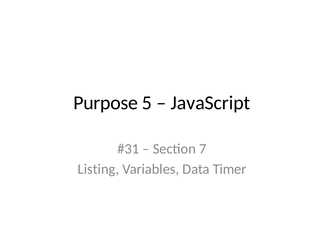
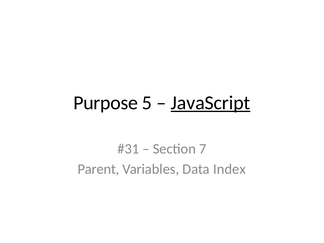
JavaScript underline: none -> present
Listing: Listing -> Parent
Timer: Timer -> Index
